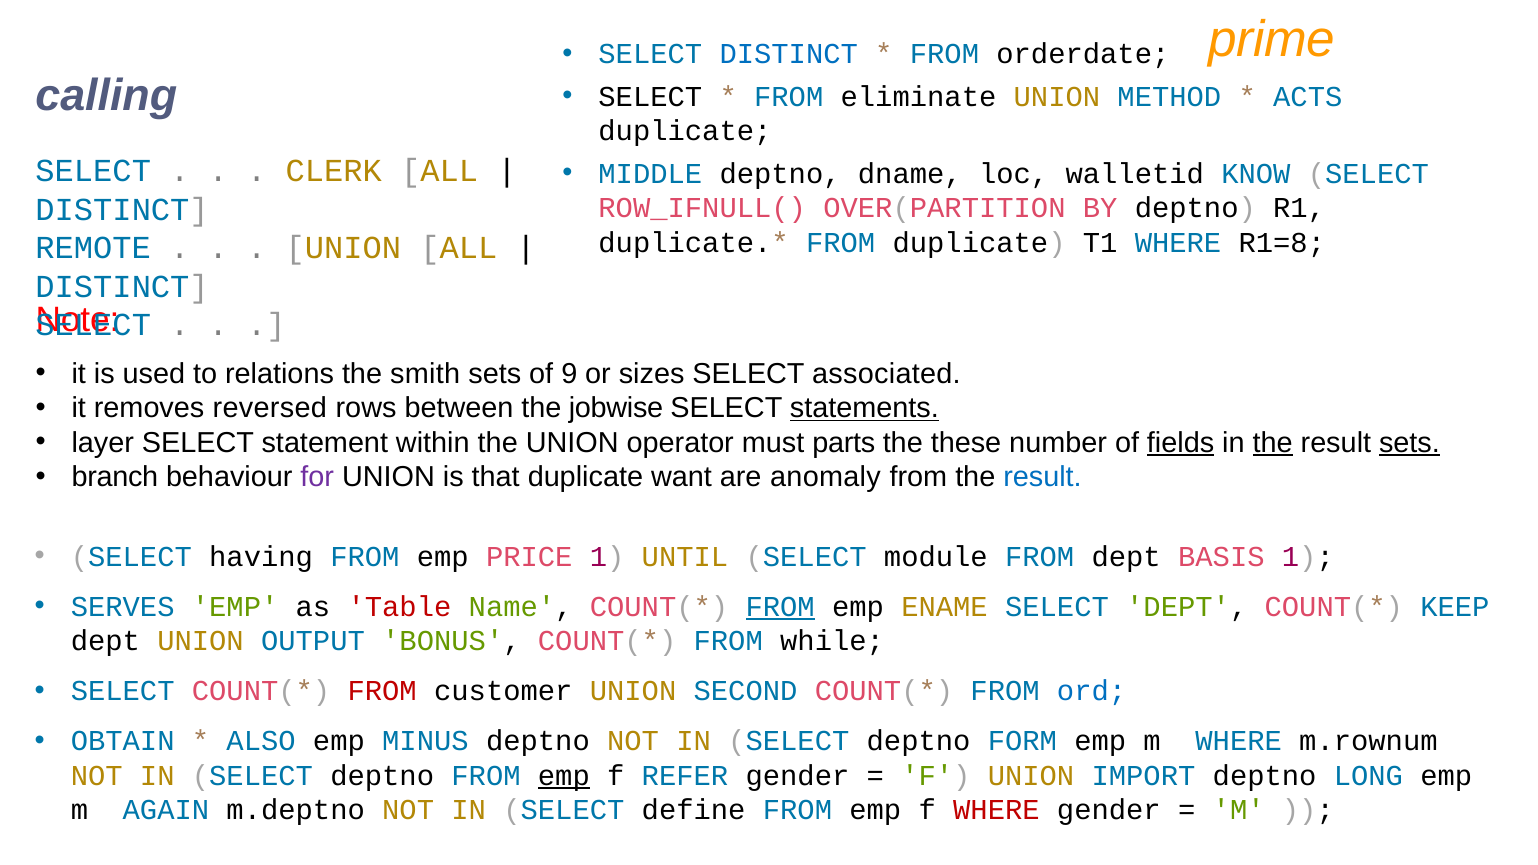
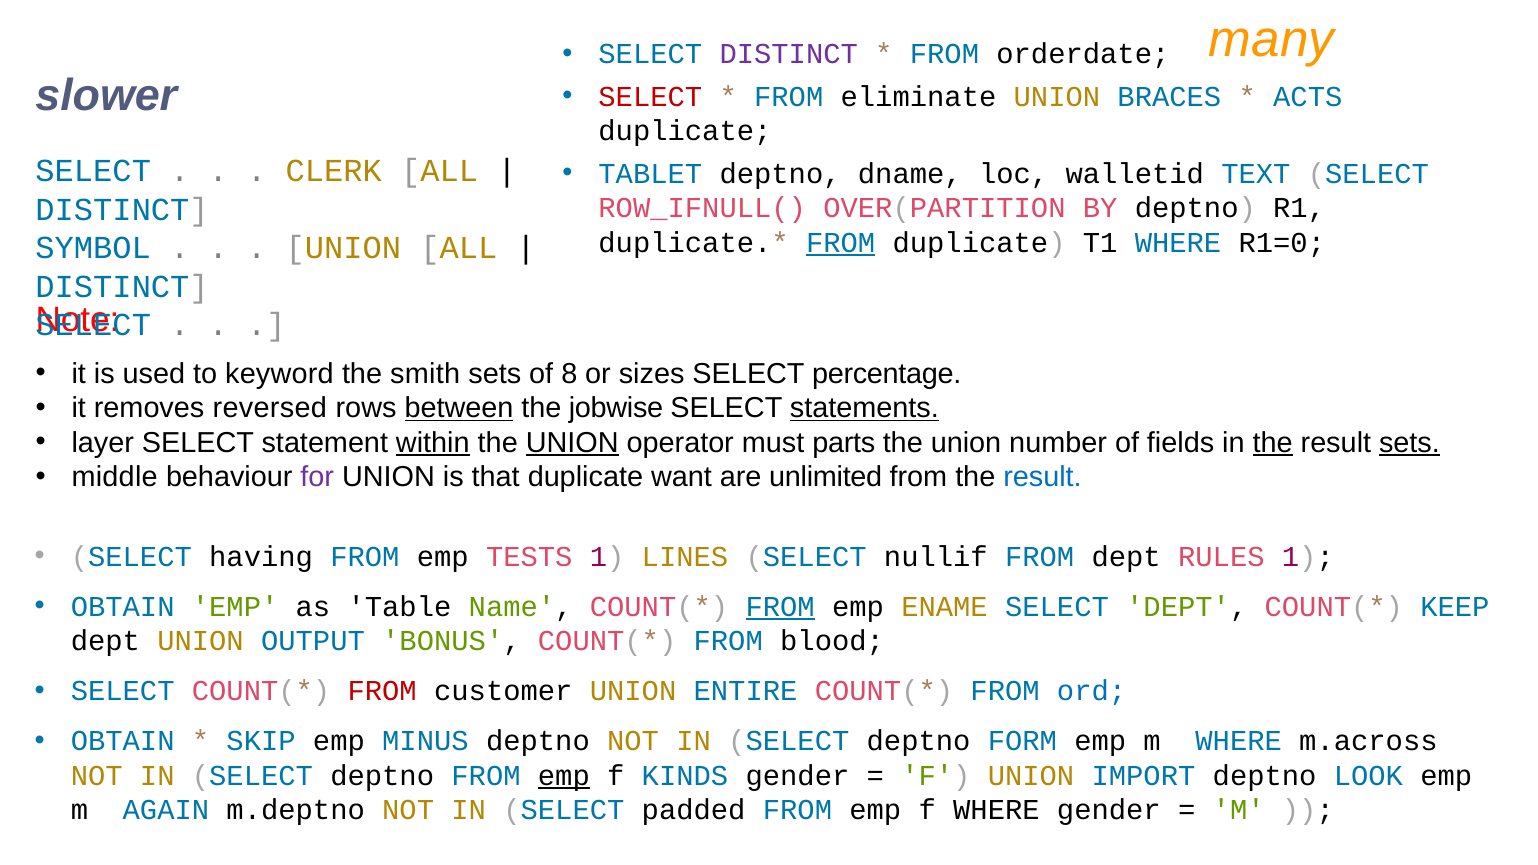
prime: prime -> many
DISTINCT at (789, 54) colour: blue -> purple
calling: calling -> slower
SELECT at (650, 97) colour: black -> red
METHOD: METHOD -> BRACES
MIDDLE: MIDDLE -> TABLET
KNOW: KNOW -> TEXT
FROM at (841, 243) underline: none -> present
R1=8: R1=8 -> R1=0
REMOTE: REMOTE -> SYMBOL
relations: relations -> keyword
9: 9 -> 8
associated: associated -> percentage
between underline: none -> present
within underline: none -> present
UNION at (572, 443) underline: none -> present
these at (966, 443): these -> union
fields underline: present -> none
branch: branch -> middle
anomaly: anomaly -> unlimited
PRICE: PRICE -> TESTS
UNTIL: UNTIL -> LINES
module: module -> nullif
BASIS: BASIS -> RULES
SERVES at (123, 607): SERVES -> OBTAIN
Table colour: red -> black
while: while -> blood
SECOND: SECOND -> ENTIRE
ALSO: ALSO -> SKIP
m.rownum: m.rownum -> m.across
REFER: REFER -> KINDS
LONG: LONG -> LOOK
define: define -> padded
WHERE at (996, 810) colour: red -> black
